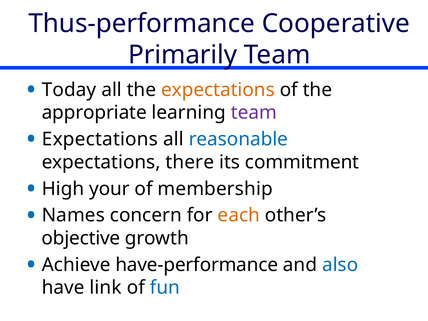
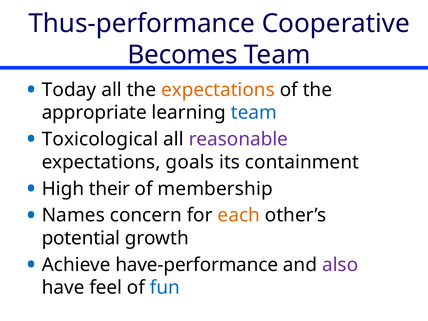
Primarily: Primarily -> Becomes
team at (254, 113) colour: purple -> blue
Expectations at (100, 139): Expectations -> Toxicological
reasonable colour: blue -> purple
there: there -> goals
commitment: commitment -> containment
your: your -> their
objective: objective -> potential
also colour: blue -> purple
link: link -> feel
